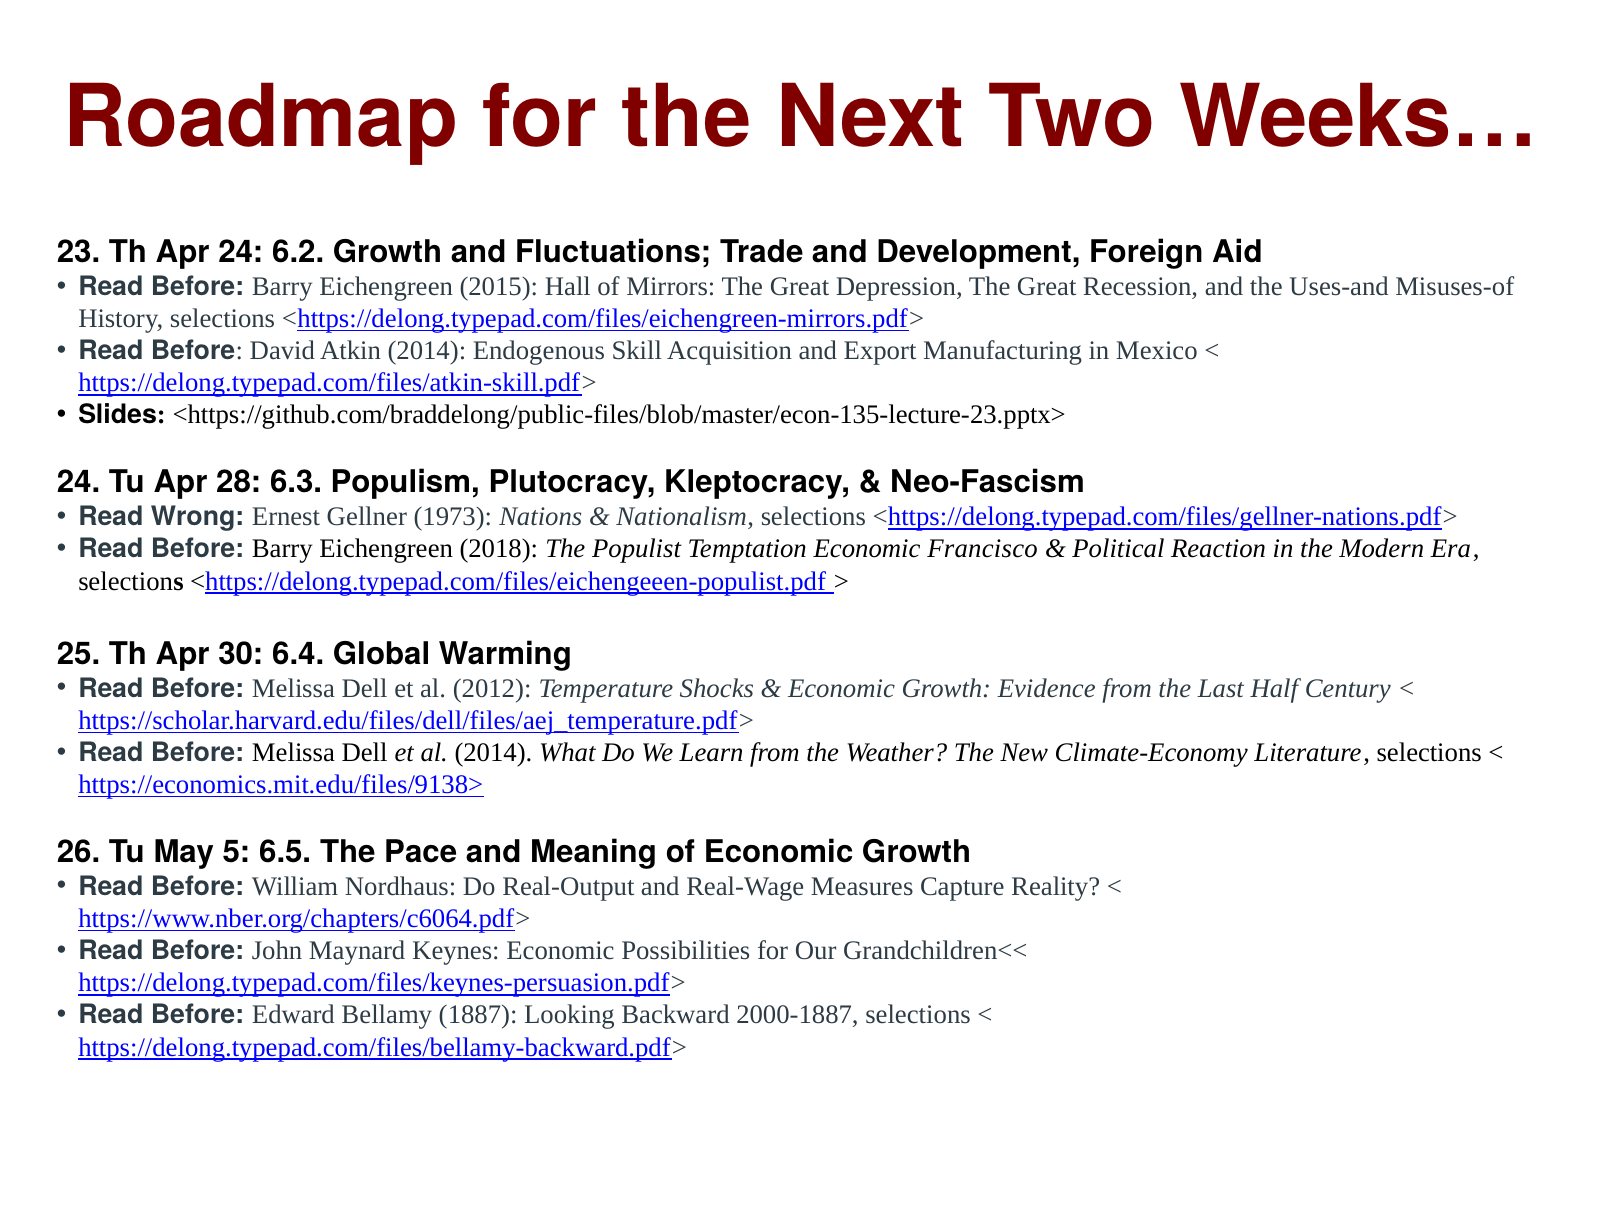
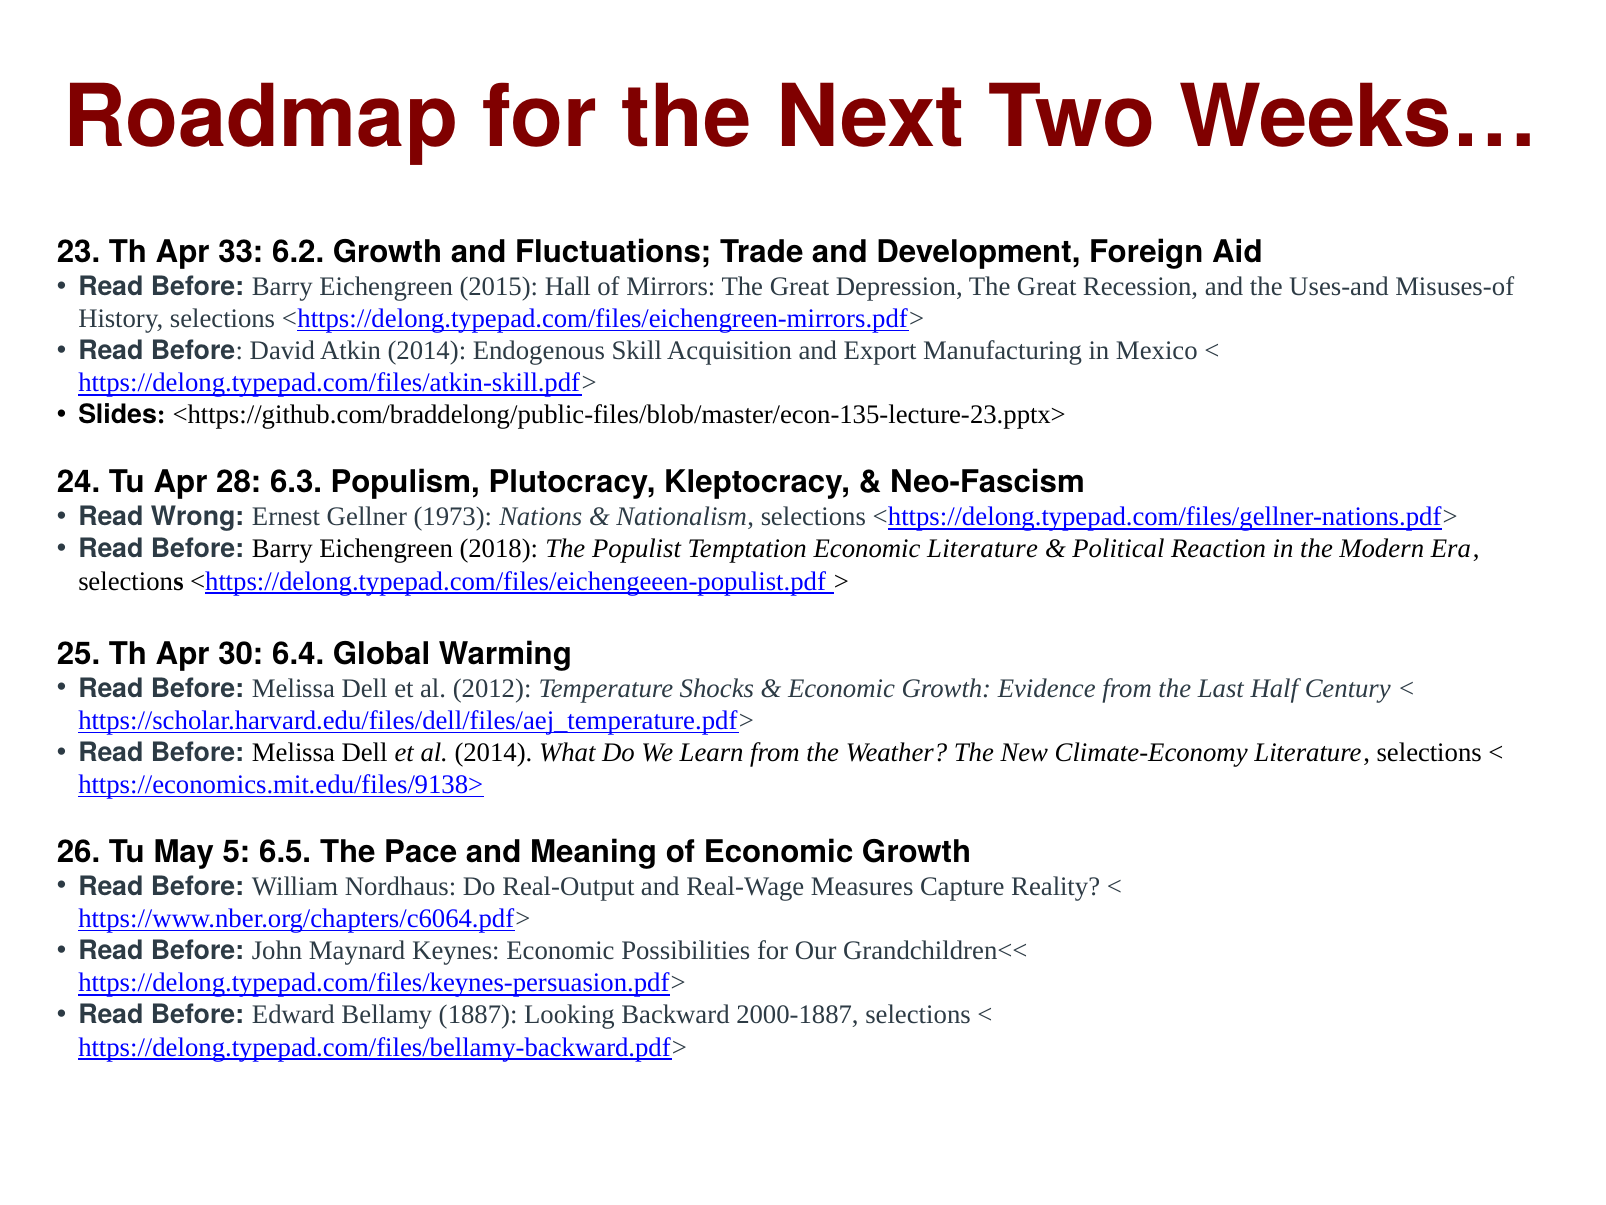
Apr 24: 24 -> 33
Economic Francisco: Francisco -> Literature
